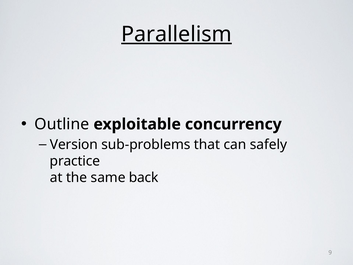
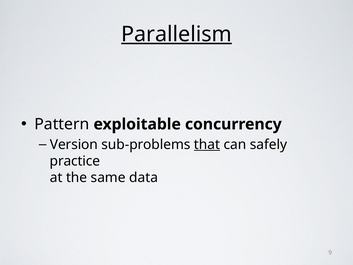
Outline: Outline -> Pattern
that underline: none -> present
back: back -> data
